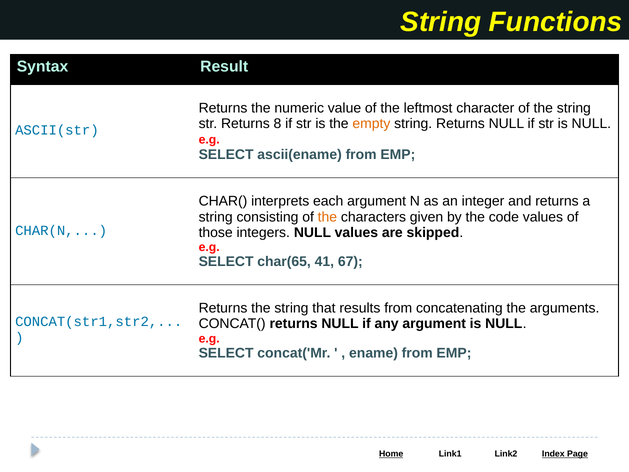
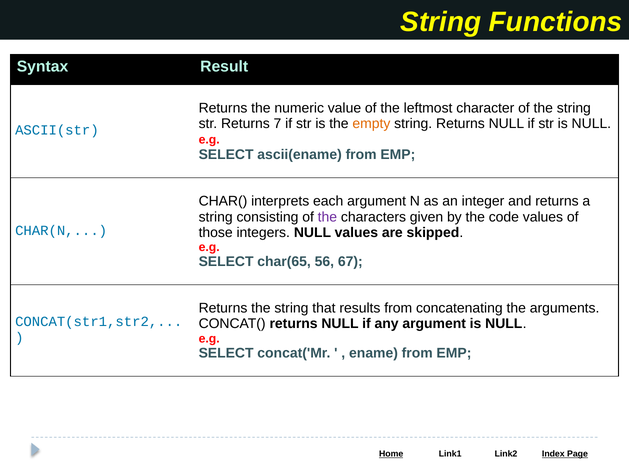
8: 8 -> 7
the at (327, 217) colour: orange -> purple
41: 41 -> 56
